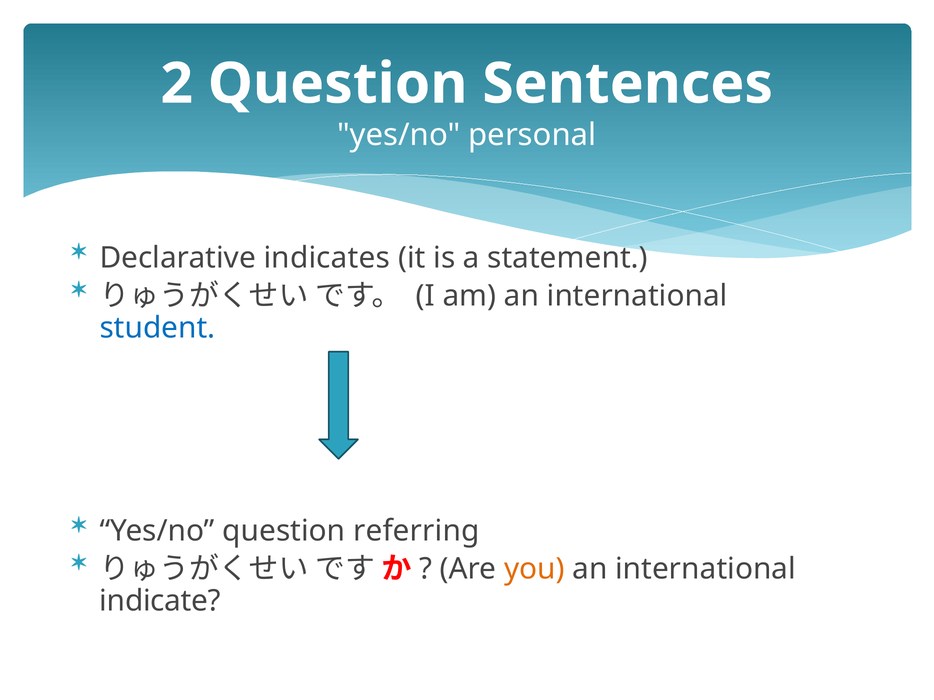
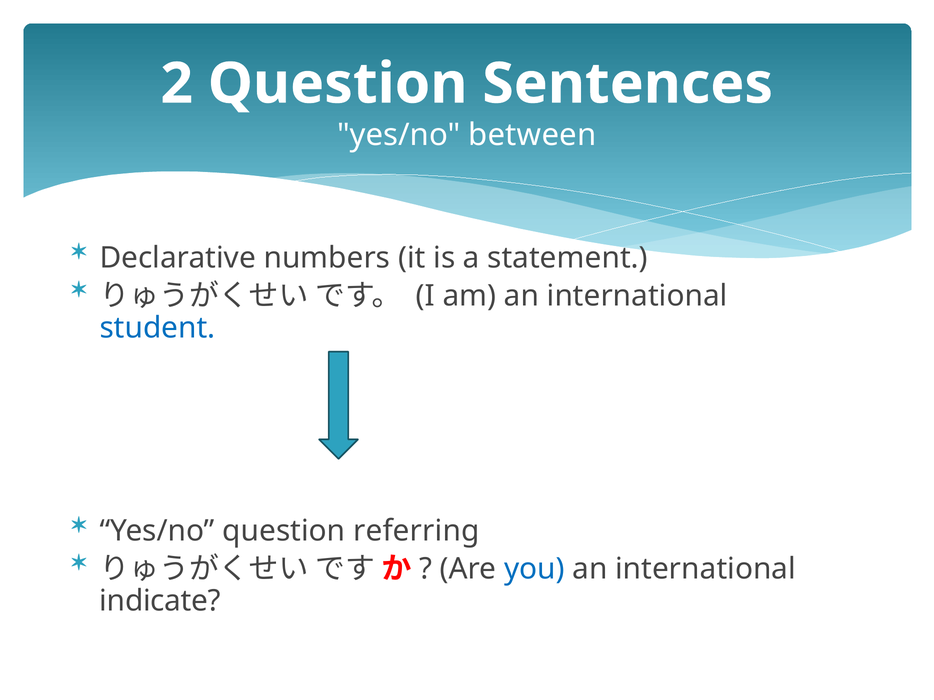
personal: personal -> between
indicates: indicates -> numbers
you colour: orange -> blue
